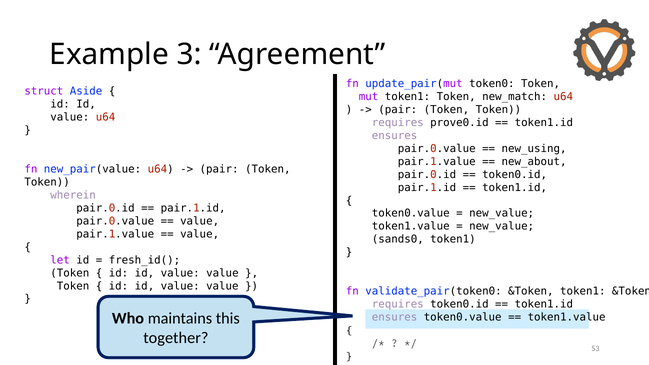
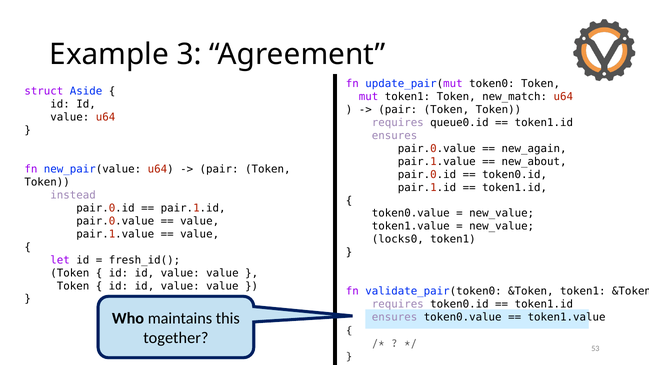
prove0.id: prove0.id -> queue0.id
new_using: new_using -> new_again
wherein: wherein -> instead
sands0: sands0 -> locks0
